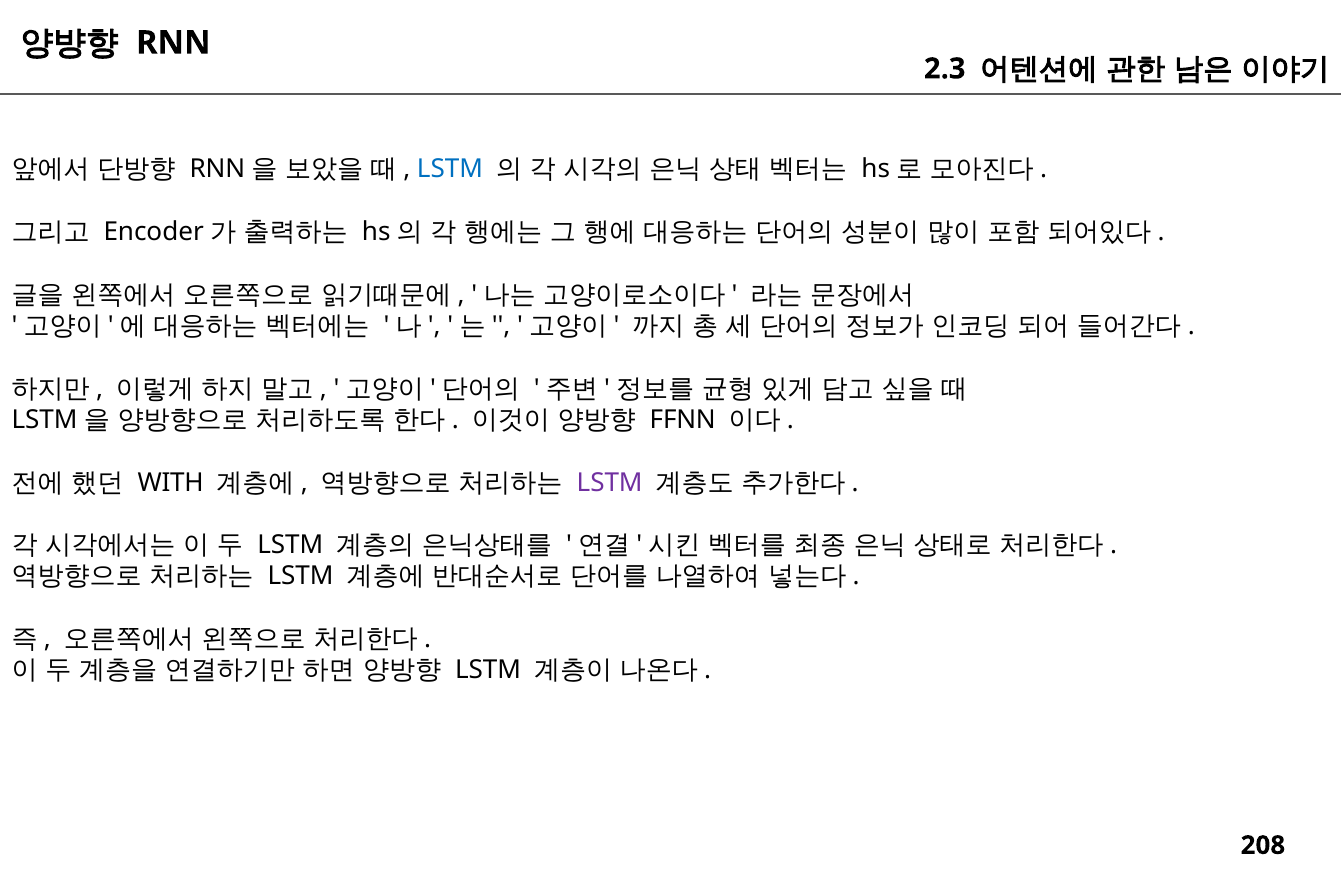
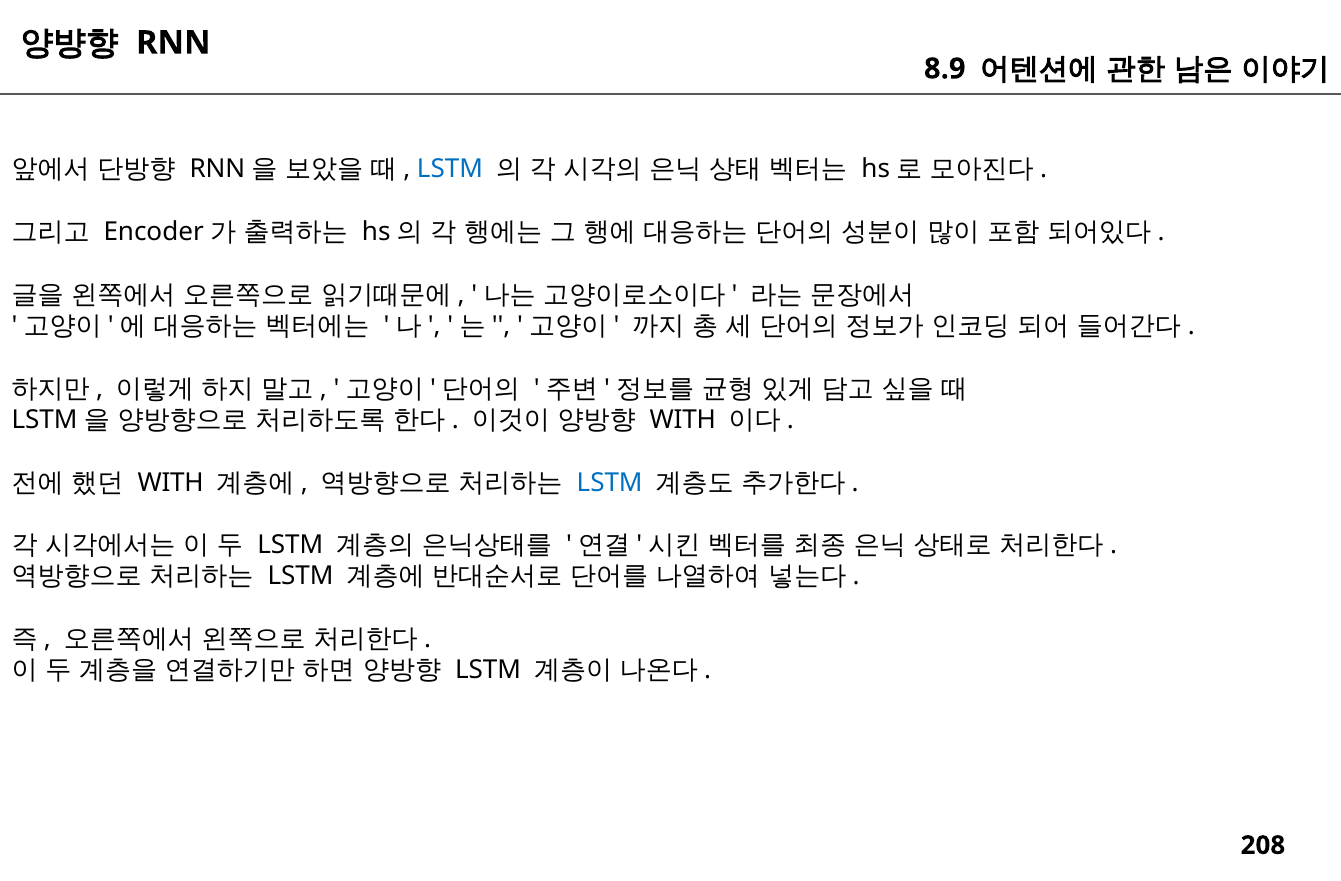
2.3: 2.3 -> 8.9
FFNN at (683, 420): FFNN -> WITH
LSTM at (610, 482) colour: purple -> blue
